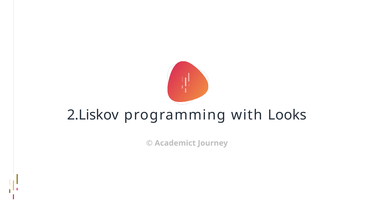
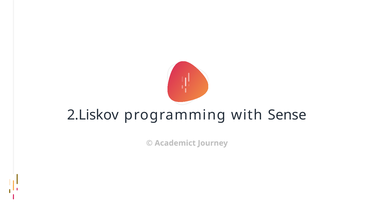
Looks: Looks -> Sense
